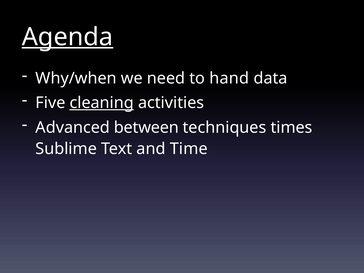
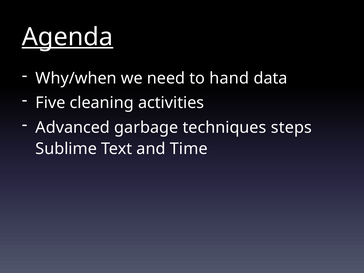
cleaning underline: present -> none
between: between -> garbage
times: times -> steps
